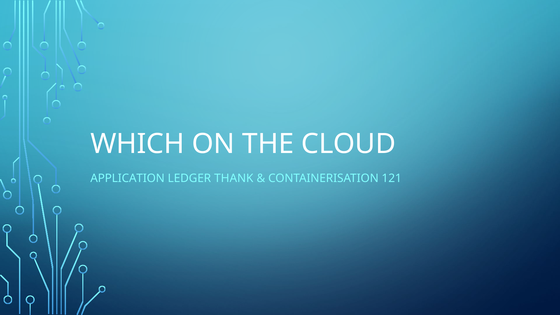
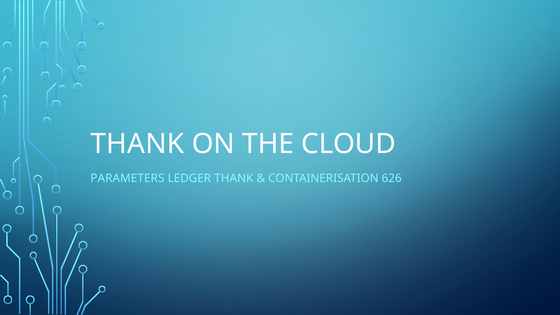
WHICH at (137, 144): WHICH -> THANK
APPLICATION: APPLICATION -> PARAMETERS
121: 121 -> 626
